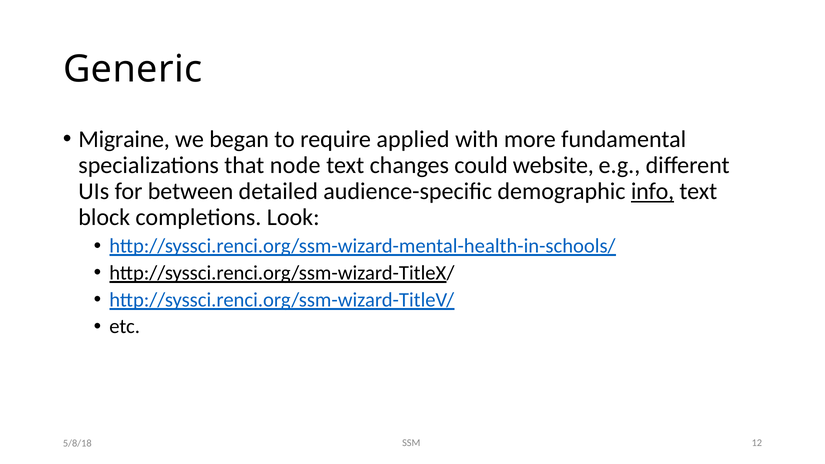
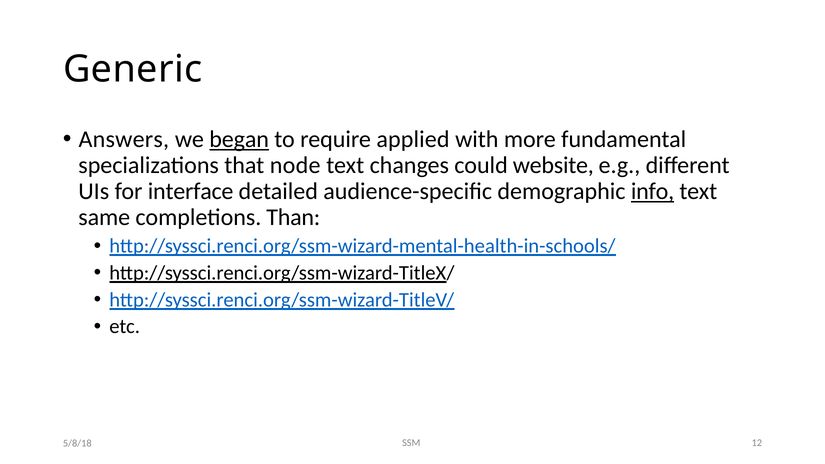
Migraine: Migraine -> Answers
began underline: none -> present
between: between -> interface
block: block -> same
Look: Look -> Than
